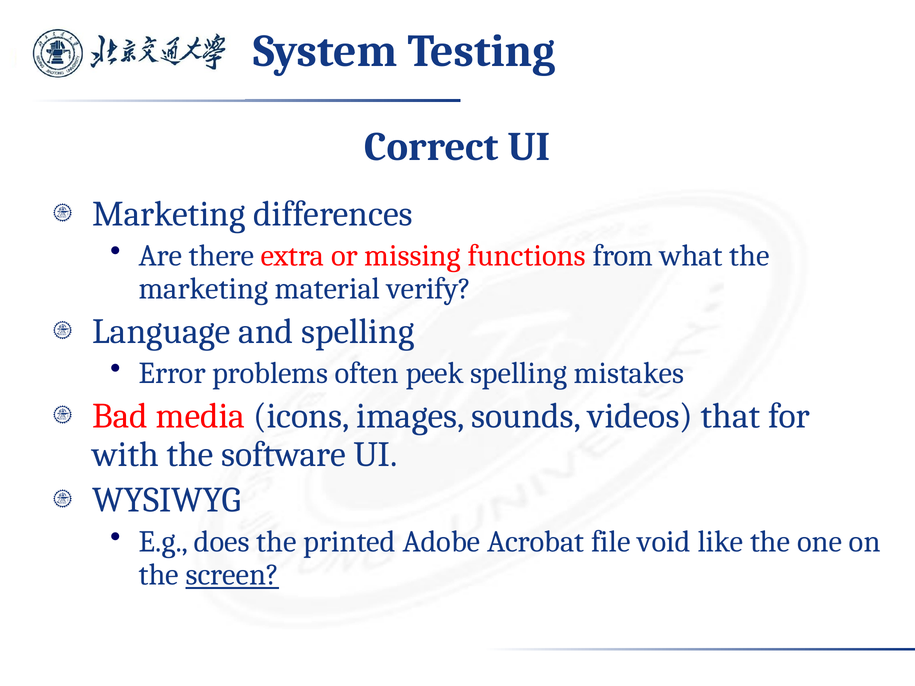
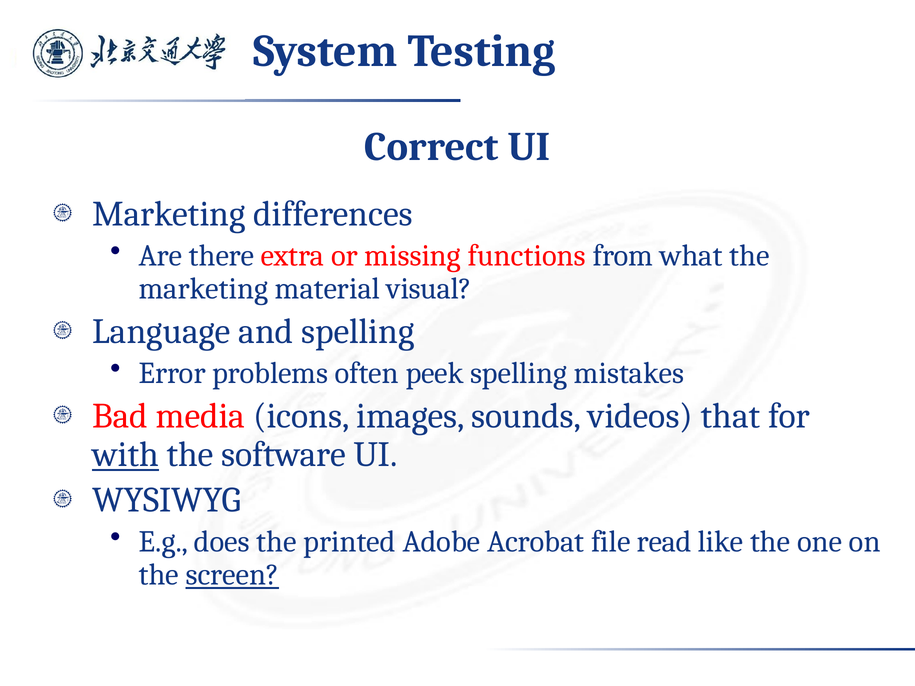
verify: verify -> visual
with underline: none -> present
void: void -> read
